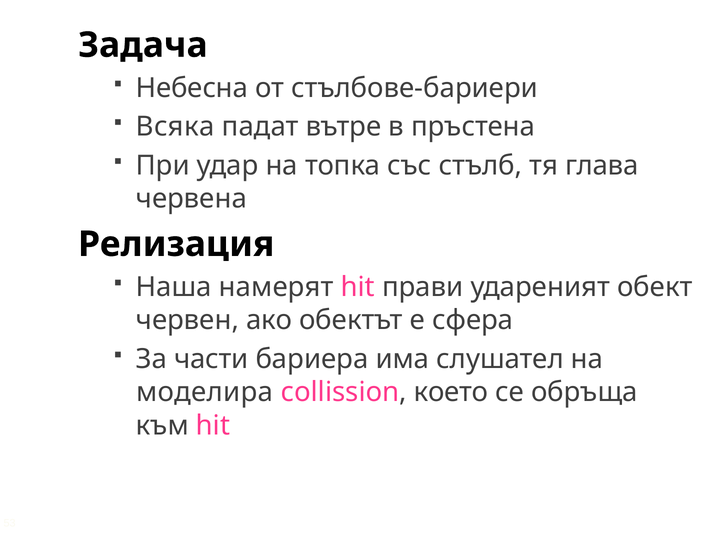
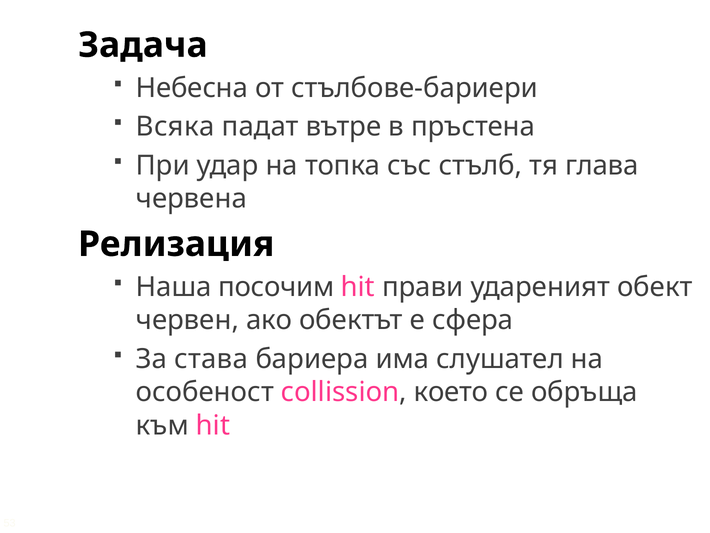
намерят: намерят -> посочим
части: части -> става
моделира: моделира -> особеност
